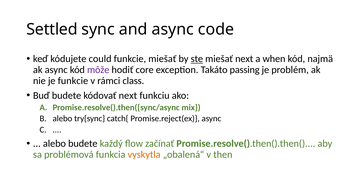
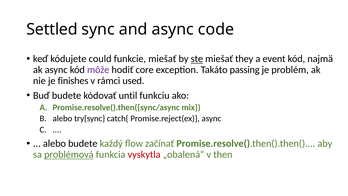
miešať next: next -> they
when: when -> event
je funkcie: funkcie -> finishes
class: class -> used
kódovať next: next -> until
problémová underline: none -> present
vyskytla colour: orange -> red
